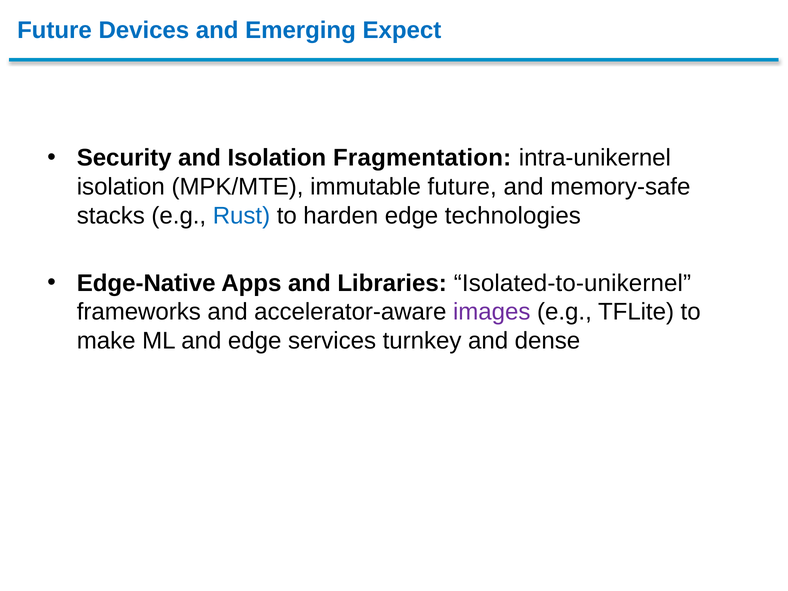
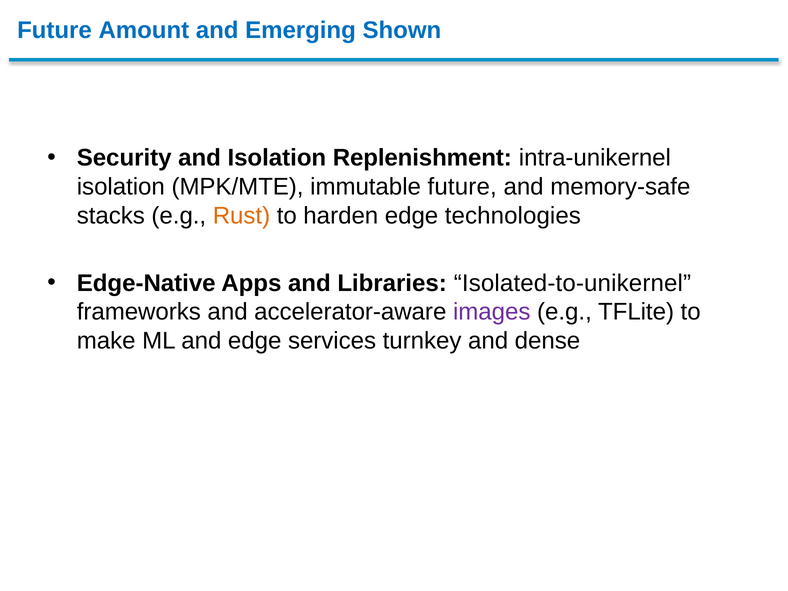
Devices: Devices -> Amount
Expect: Expect -> Shown
Fragmentation: Fragmentation -> Replenishment
Rust colour: blue -> orange
